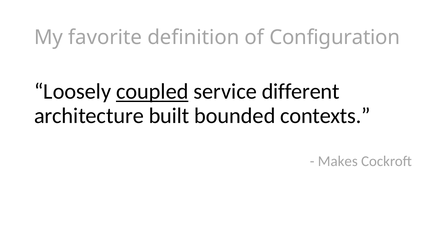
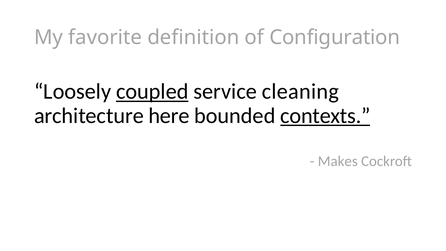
different: different -> cleaning
built: built -> here
contexts underline: none -> present
